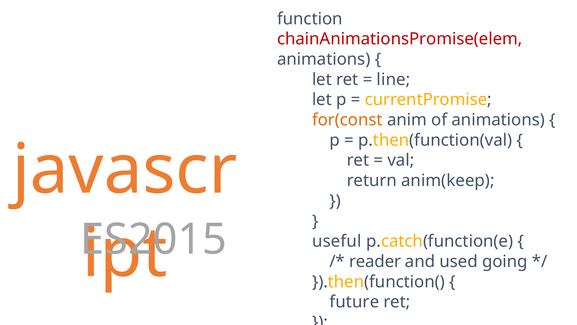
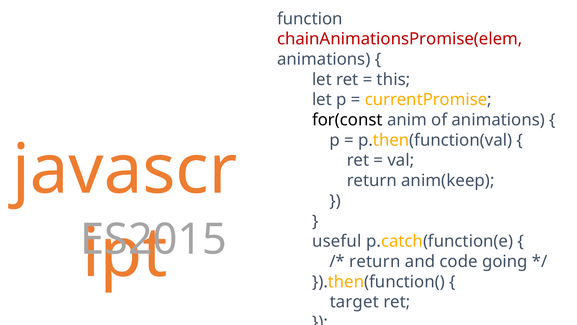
line: line -> this
for(const colour: orange -> black
reader at (375, 261): reader -> return
used: used -> code
future: future -> target
